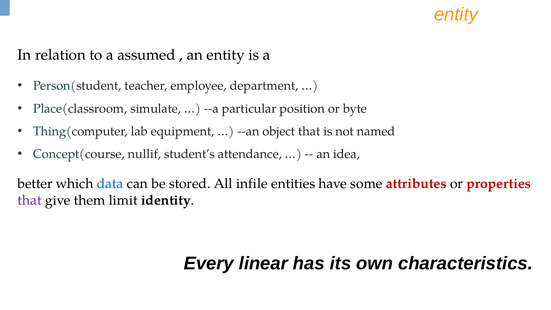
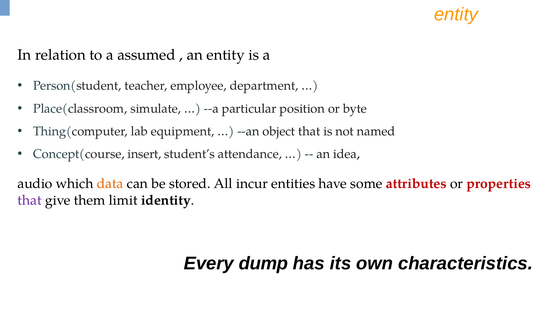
nullif: nullif -> insert
better: better -> audio
data colour: blue -> orange
infile: infile -> incur
linear: linear -> dump
